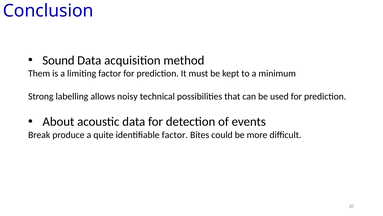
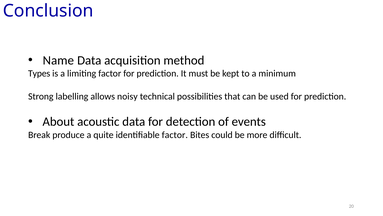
Sound: Sound -> Name
Them: Them -> Types
